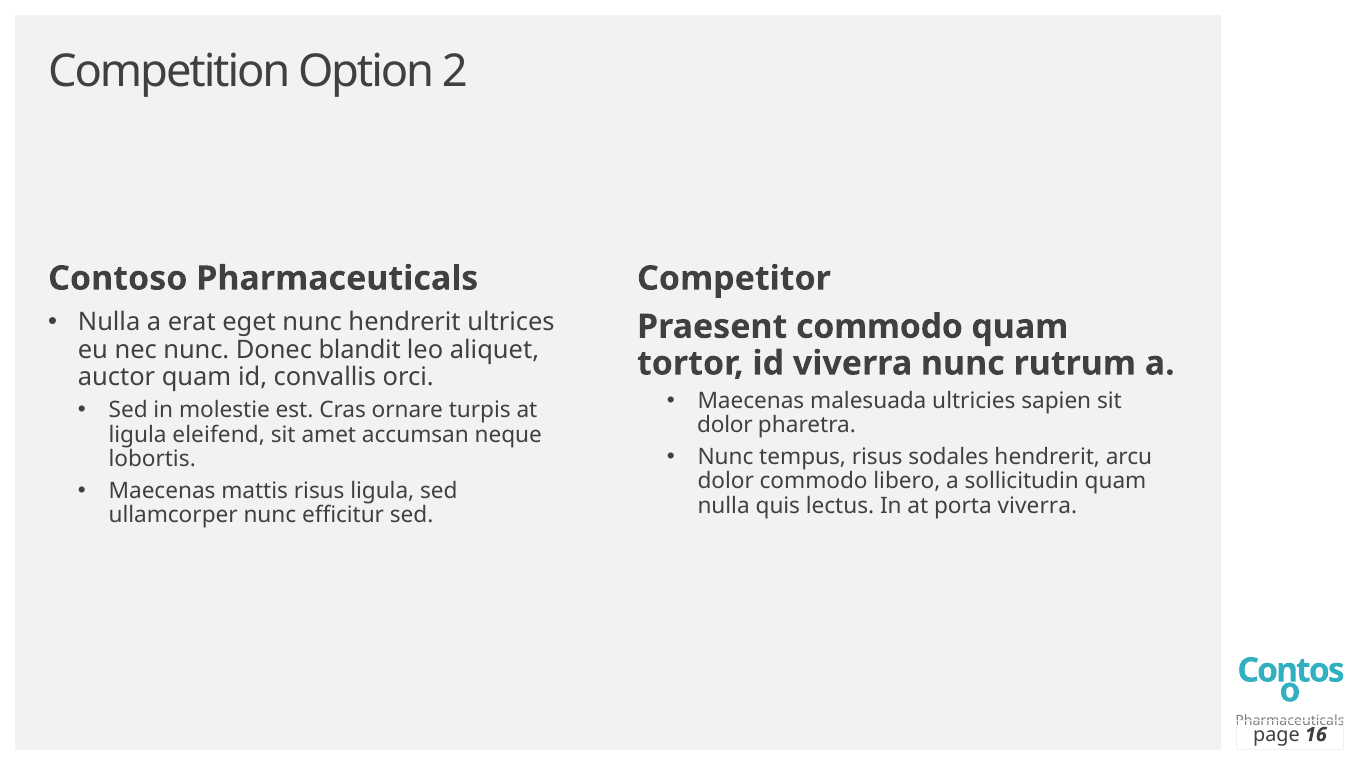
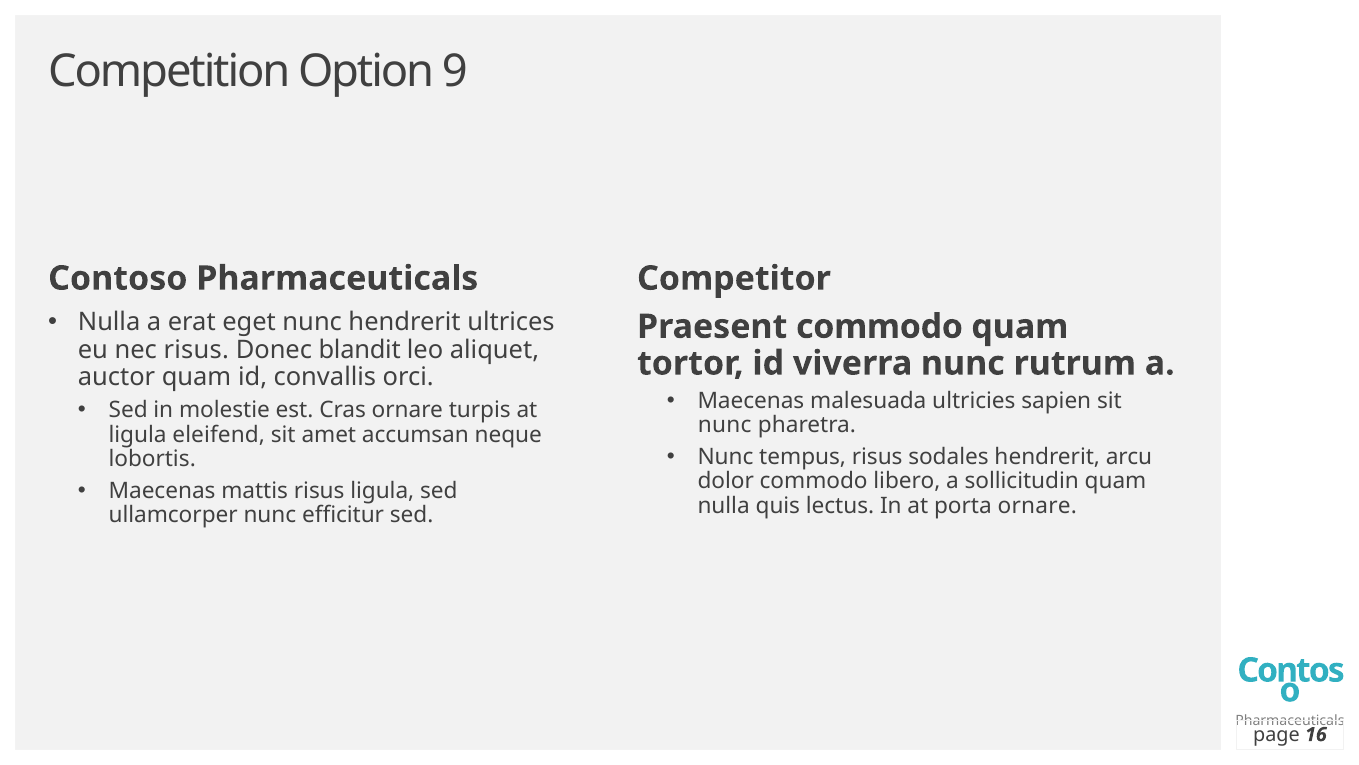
2: 2 -> 9
nec nunc: nunc -> risus
dolor at (725, 425): dolor -> nunc
porta viverra: viverra -> ornare
